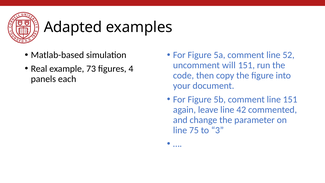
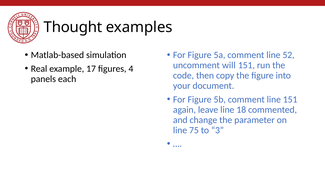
Adapted: Adapted -> Thought
73: 73 -> 17
42: 42 -> 18
